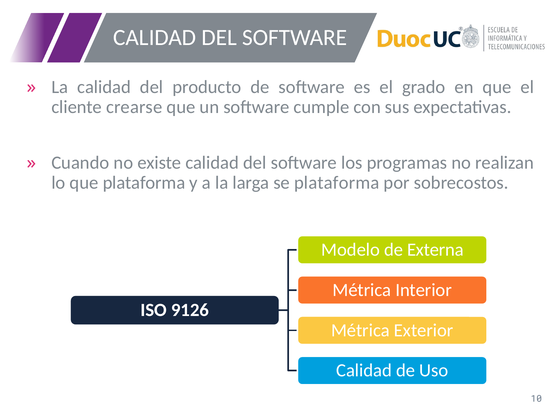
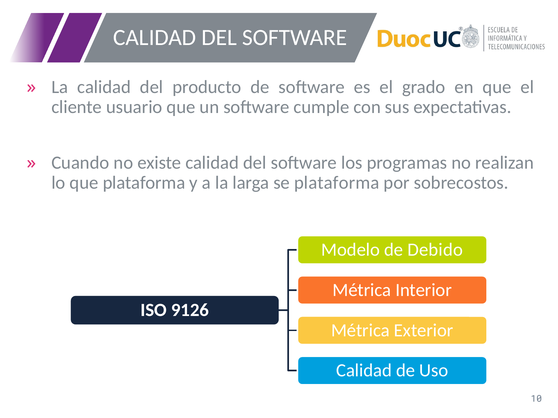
crearse: crearse -> usuario
Externa: Externa -> Debido
